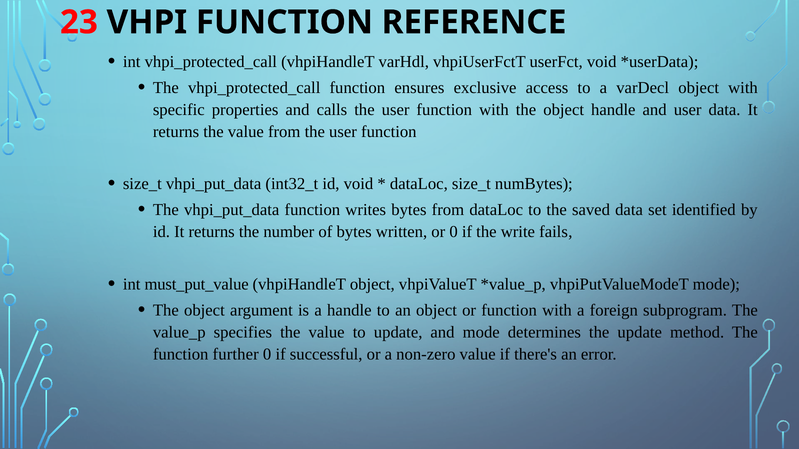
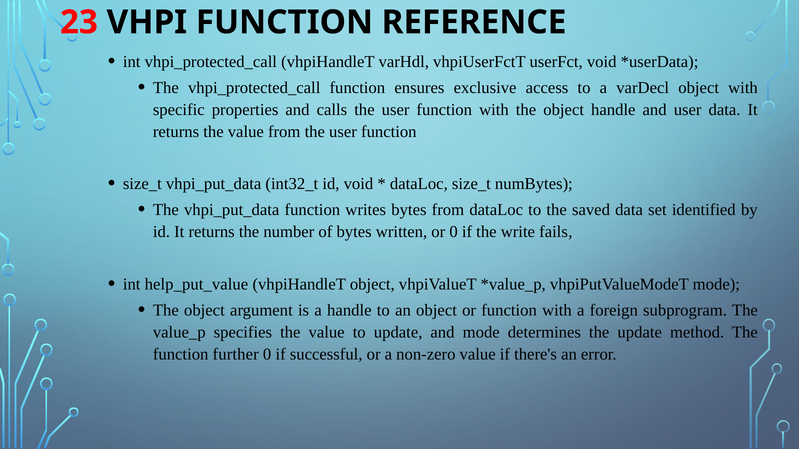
must_put_value: must_put_value -> help_put_value
